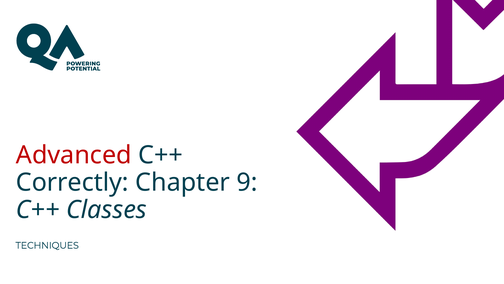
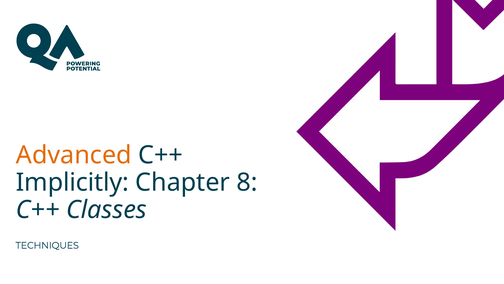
Advanced colour: red -> orange
Correctly: Correctly -> Implicitly
9: 9 -> 8
